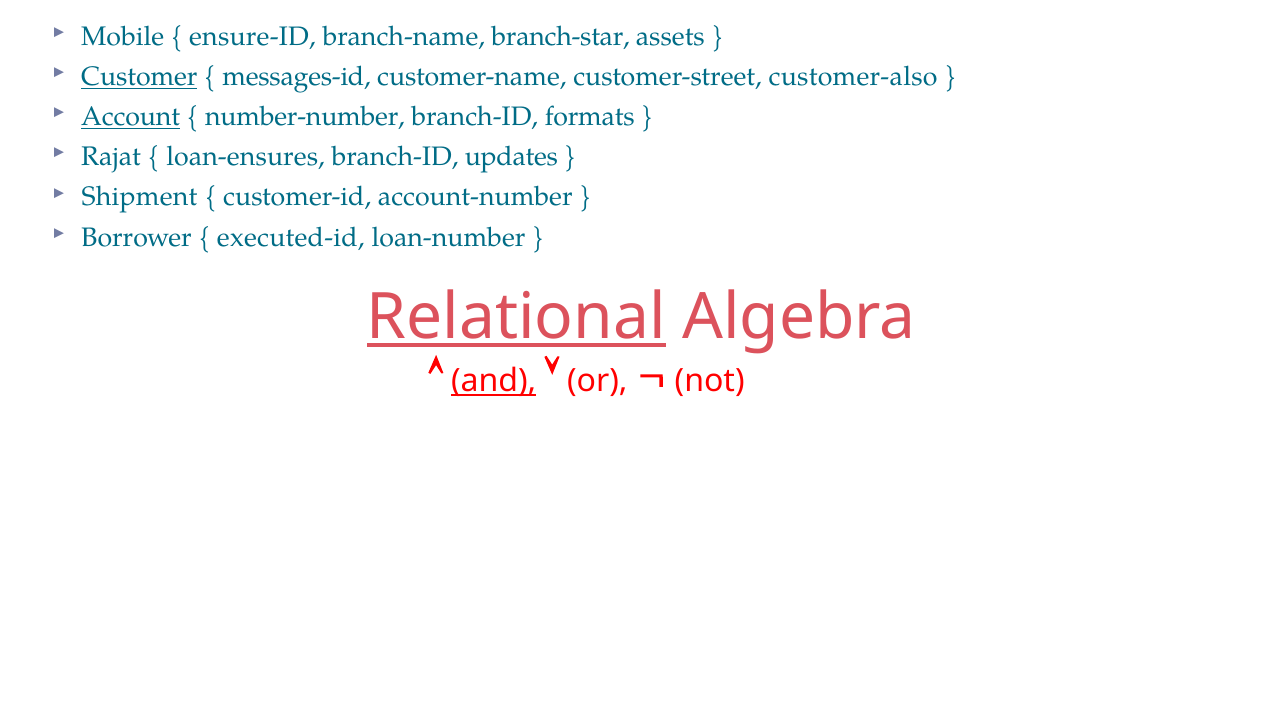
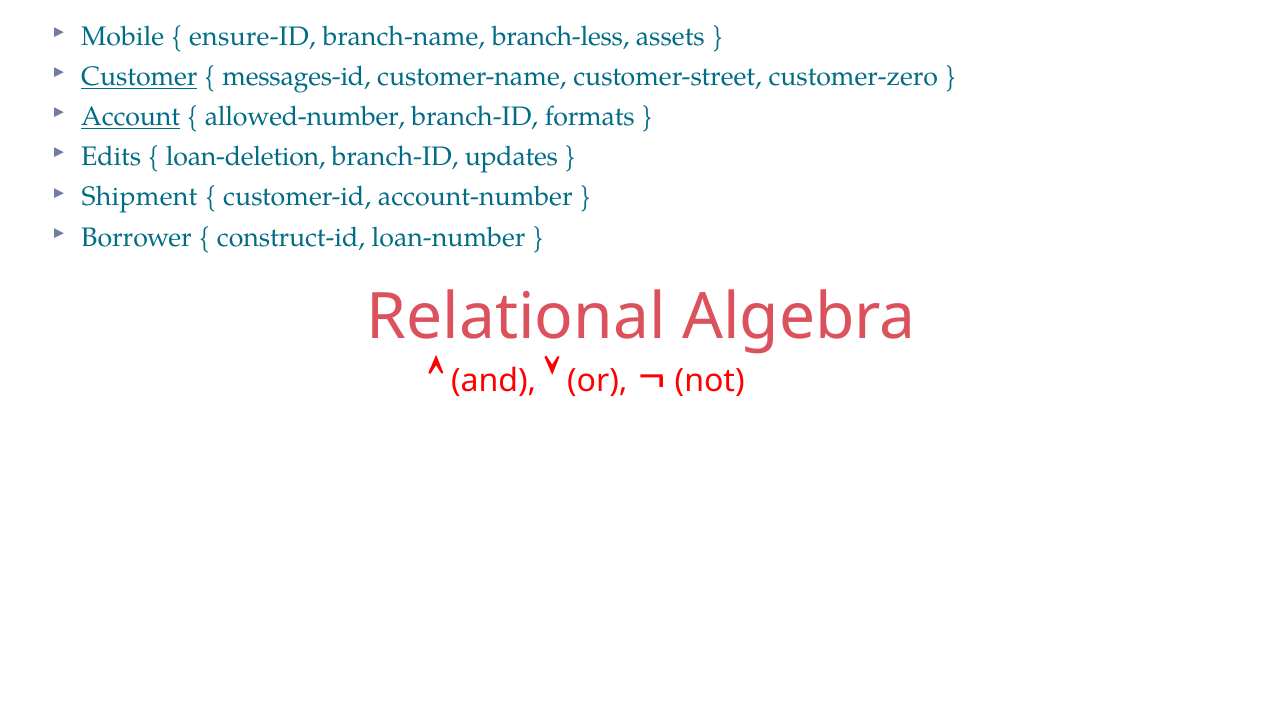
branch-star: branch-star -> branch-less
customer-also: customer-also -> customer-zero
number-number: number-number -> allowed-number
Rajat: Rajat -> Edits
loan-ensures: loan-ensures -> loan-deletion
executed-id: executed-id -> construct-id
Relational underline: present -> none
and underline: present -> none
